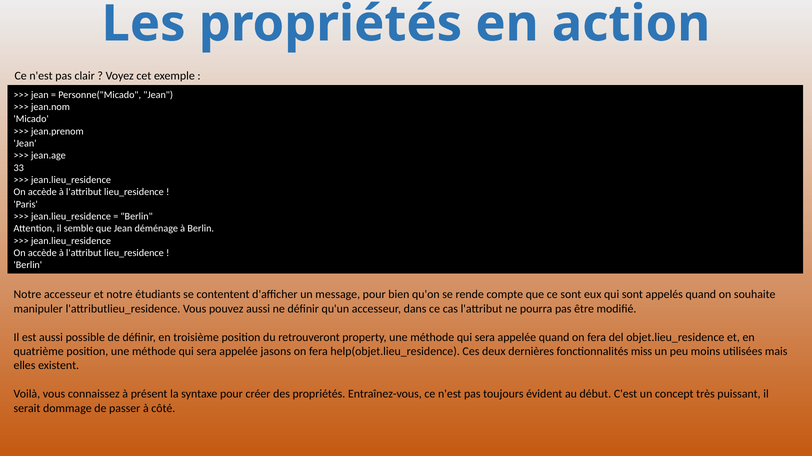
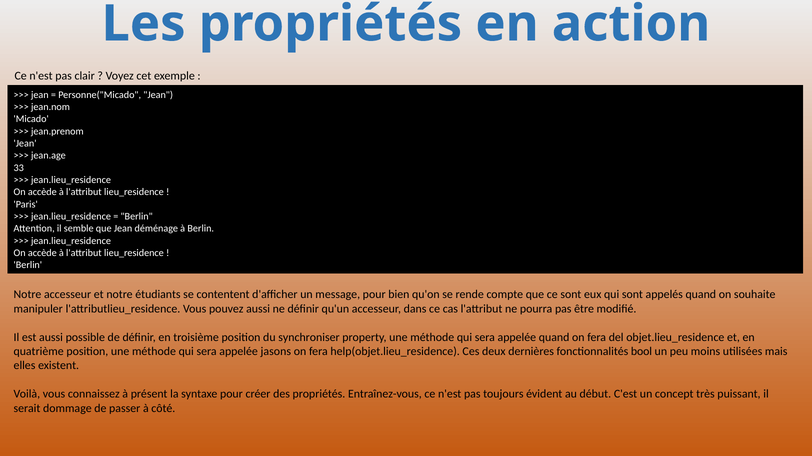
retrouveront: retrouveront -> synchroniser
miss: miss -> bool
